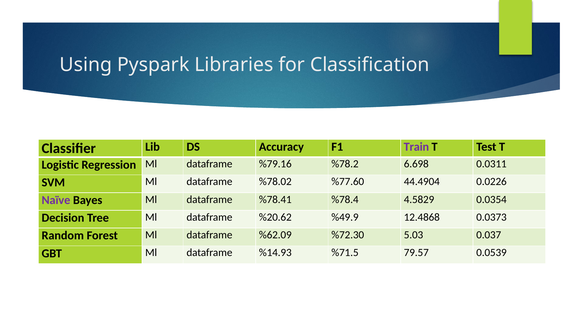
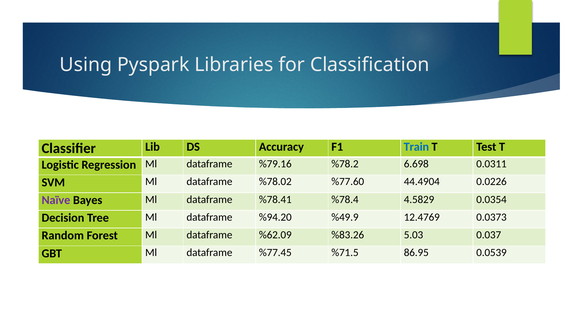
Train colour: purple -> blue
%20.62: %20.62 -> %94.20
12.4868: 12.4868 -> 12.4769
%72.30: %72.30 -> %83.26
%14.93: %14.93 -> %77.45
79.57: 79.57 -> 86.95
